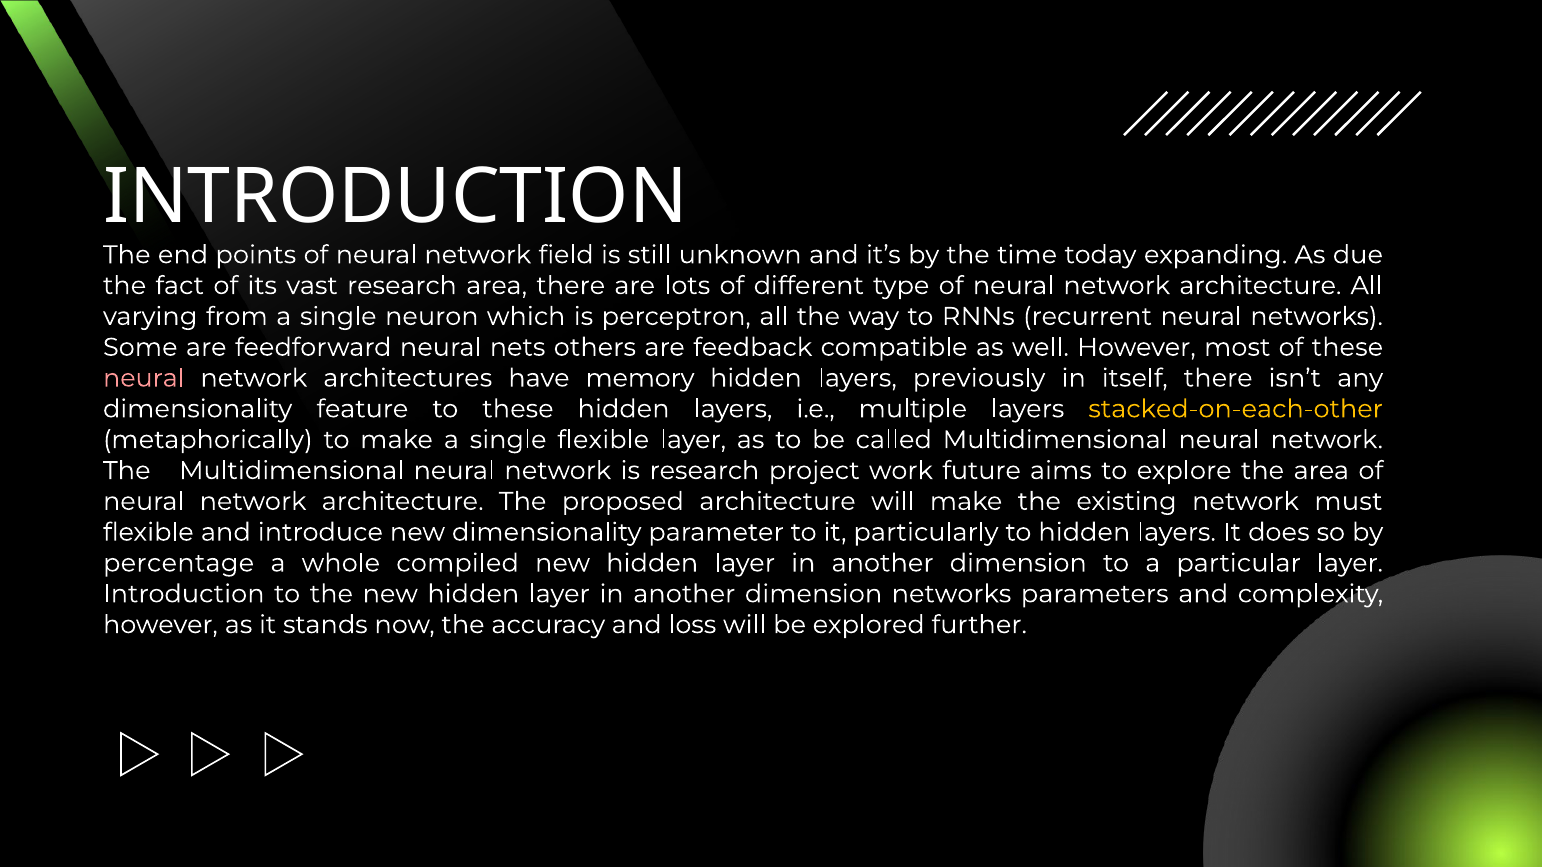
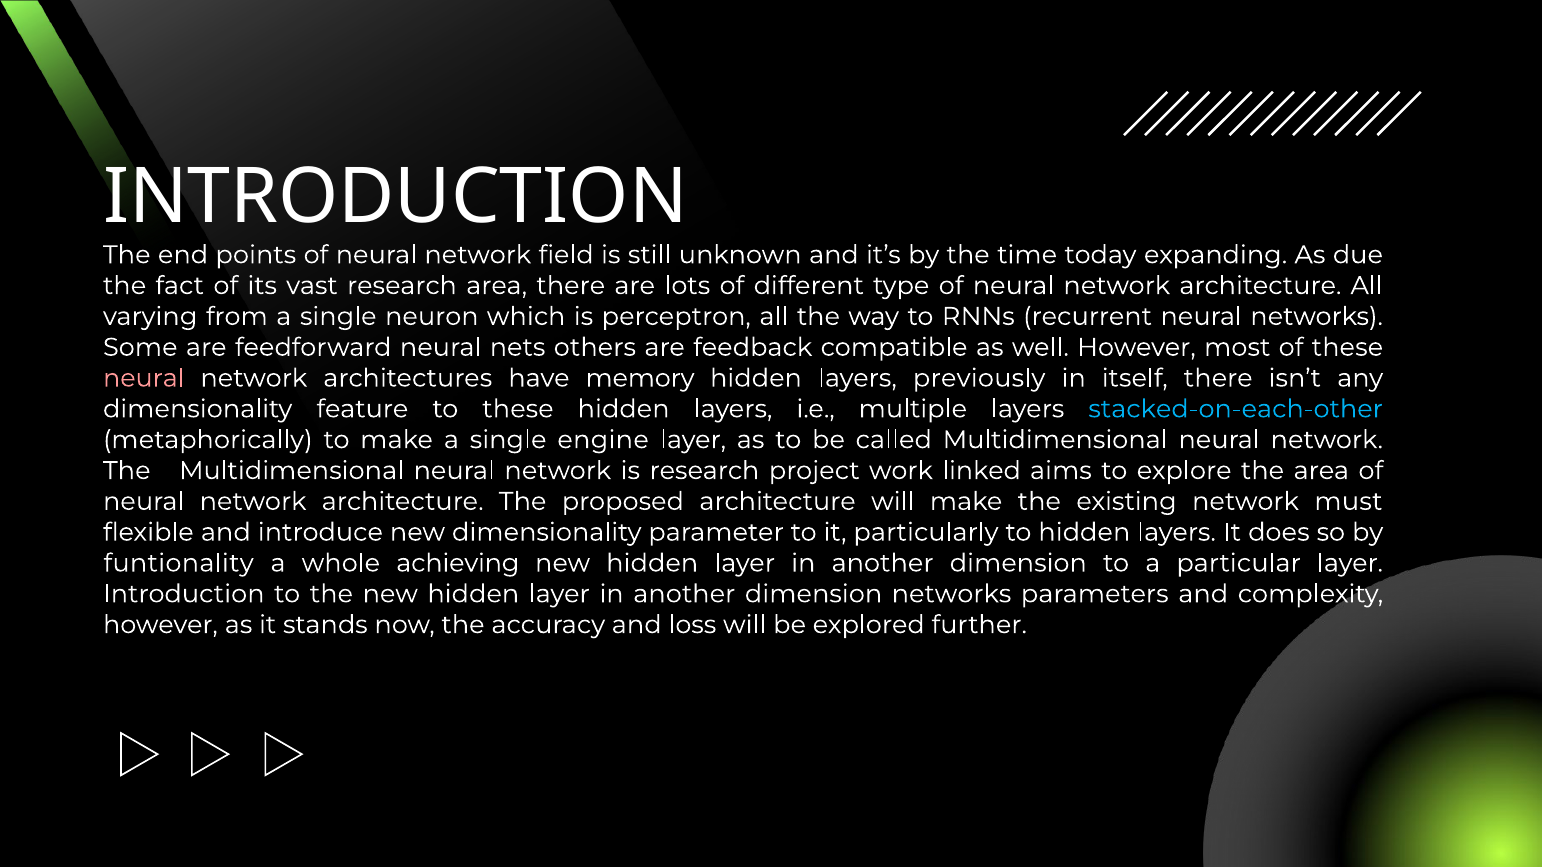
stacked-on-each-other colour: yellow -> light blue
single flexible: flexible -> engine
future: future -> linked
percentage: percentage -> funtionality
compiled: compiled -> achieving
